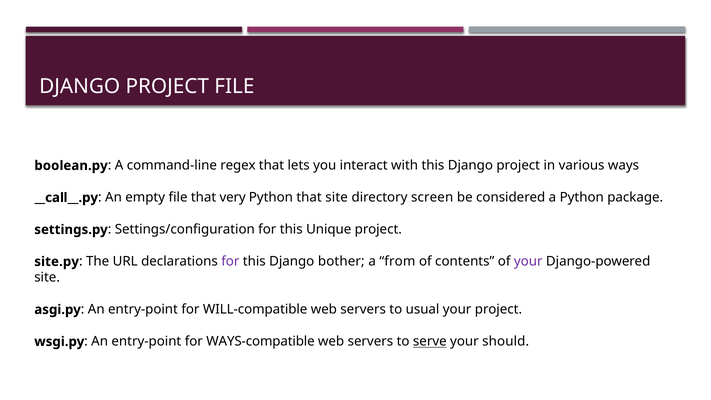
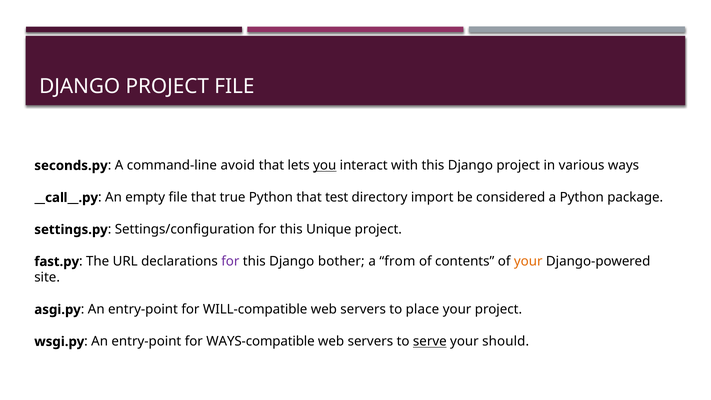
boolean.py: boolean.py -> seconds.py
regex: regex -> avoid
you underline: none -> present
very: very -> true
that site: site -> test
screen: screen -> import
site.py: site.py -> fast.py
your at (528, 262) colour: purple -> orange
usual: usual -> place
